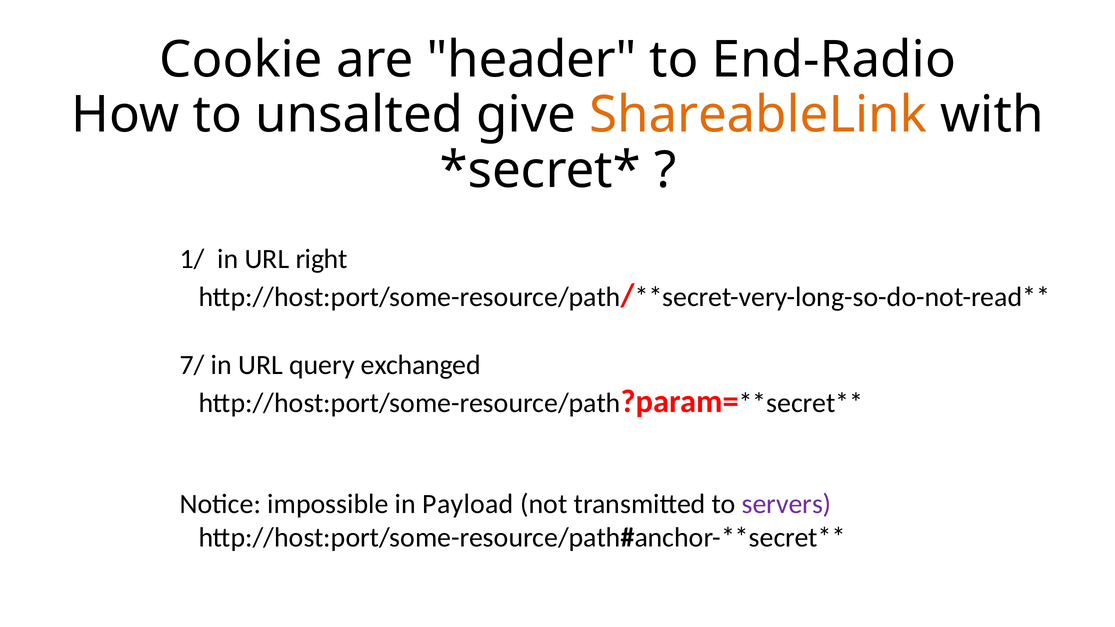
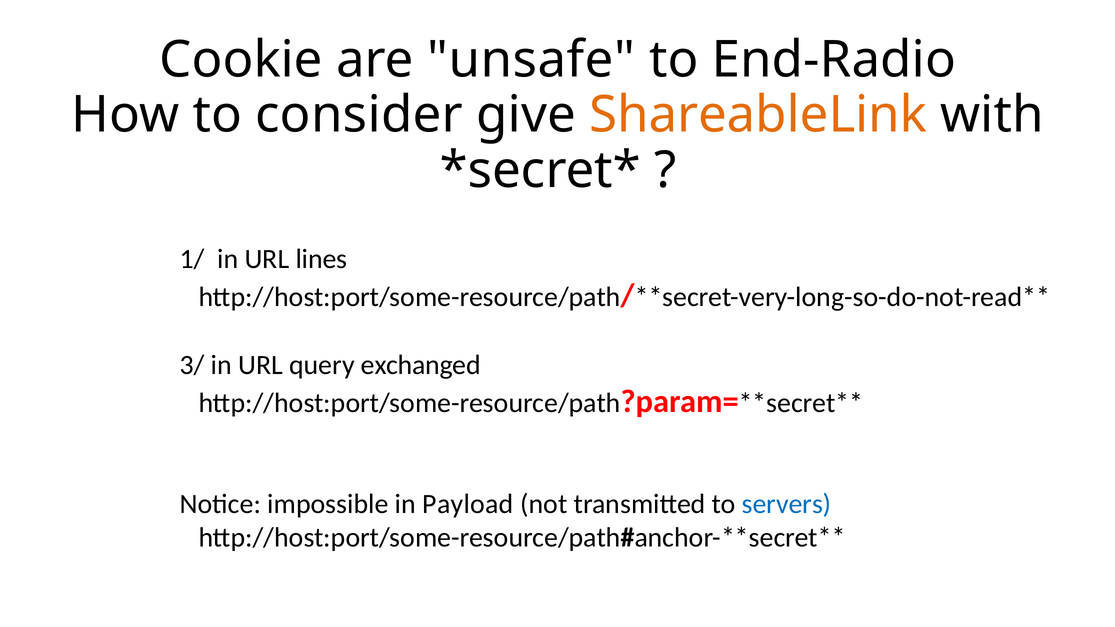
header: header -> unsafe
unsalted: unsalted -> consider
right: right -> lines
7/: 7/ -> 3/
servers colour: purple -> blue
